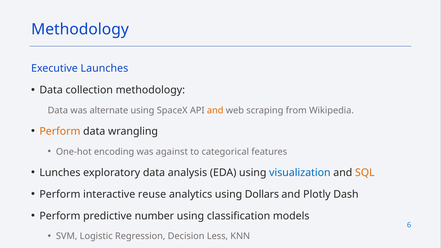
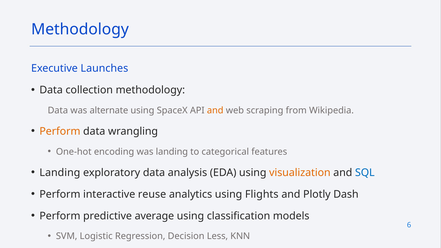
was against: against -> landing
Lunches at (60, 173): Lunches -> Landing
visualization colour: blue -> orange
SQL colour: orange -> blue
Dollars: Dollars -> Flights
number: number -> average
